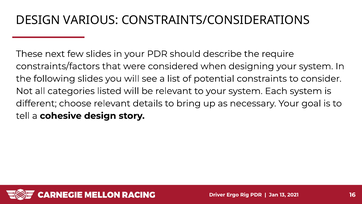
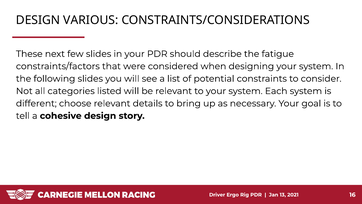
require: require -> fatigue
